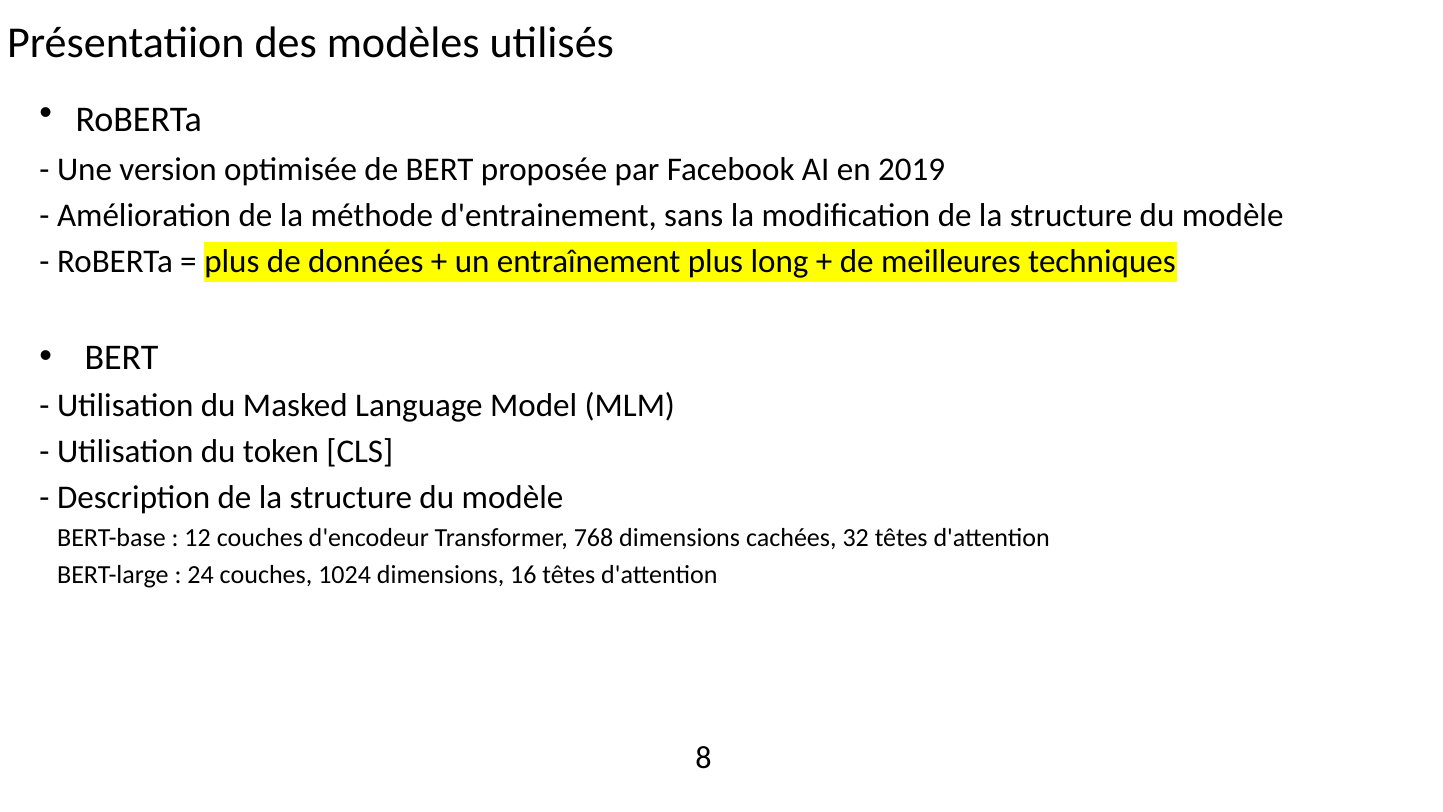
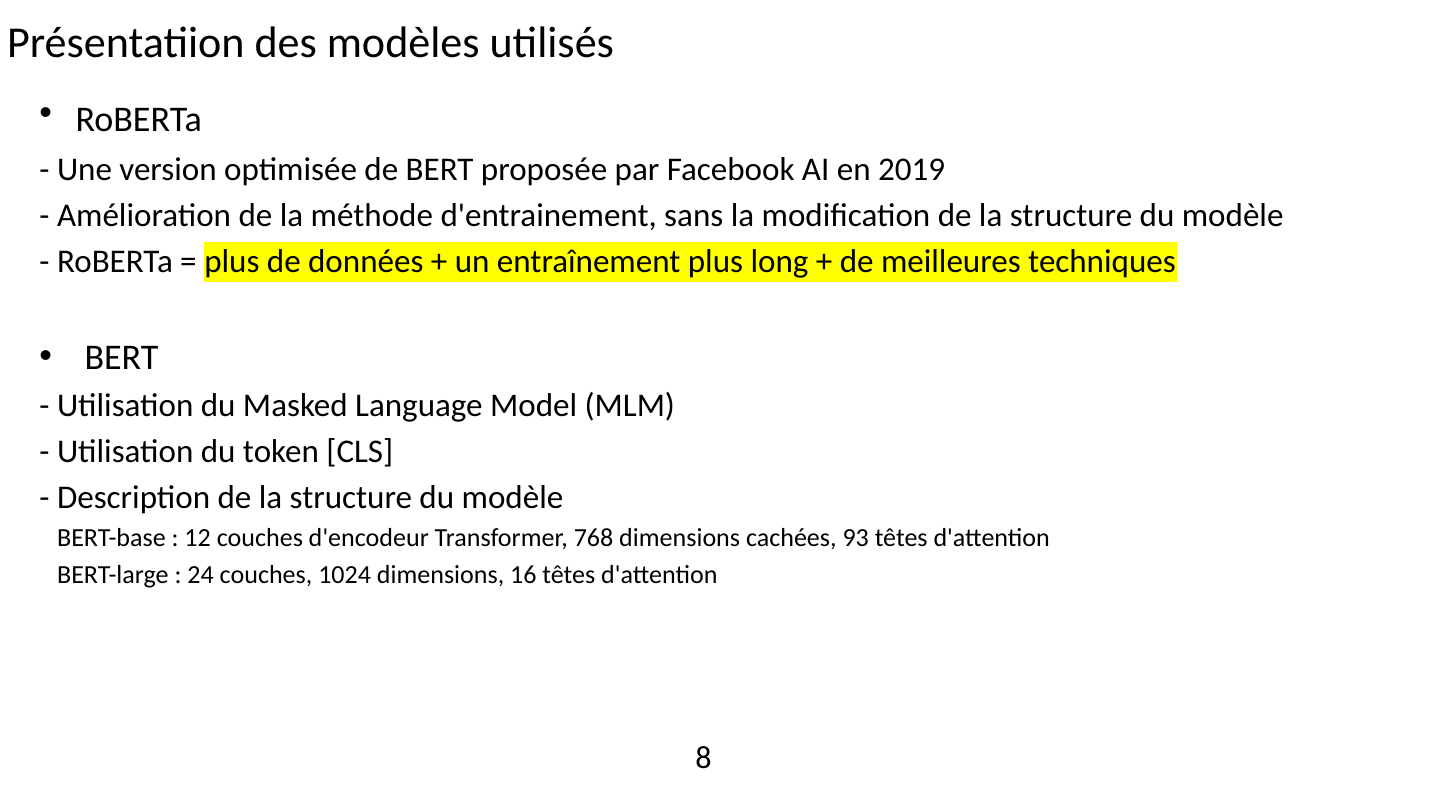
32: 32 -> 93
